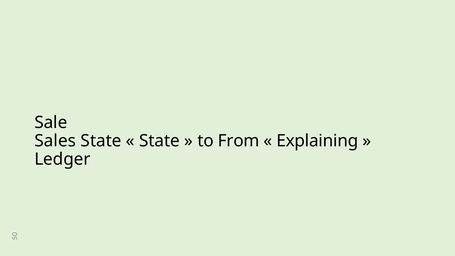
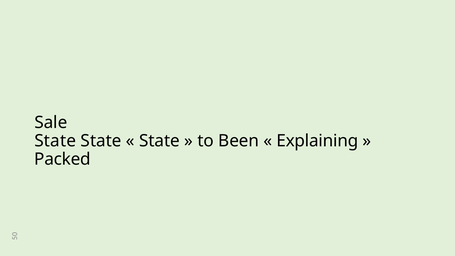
Sales at (55, 141): Sales -> State
From: From -> Been
Ledger: Ledger -> Packed
